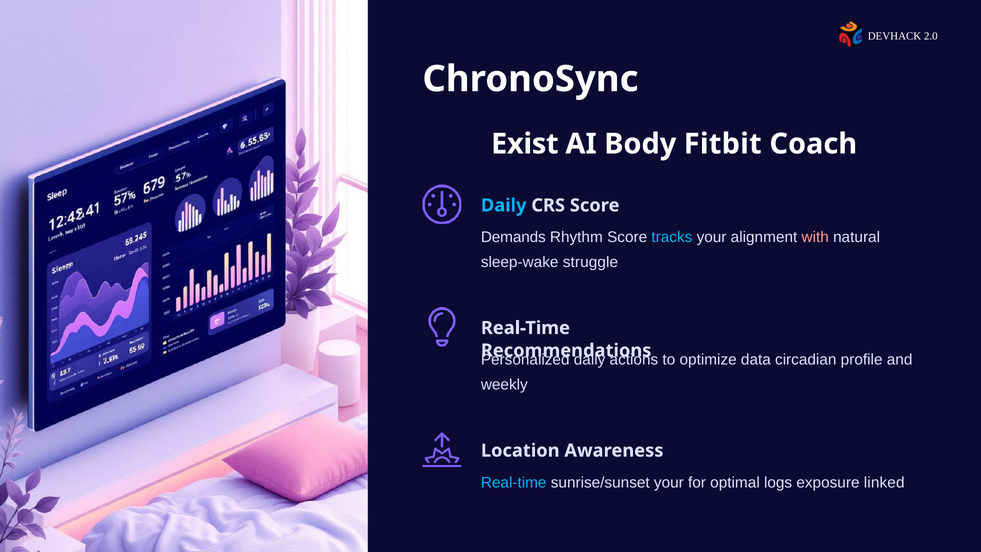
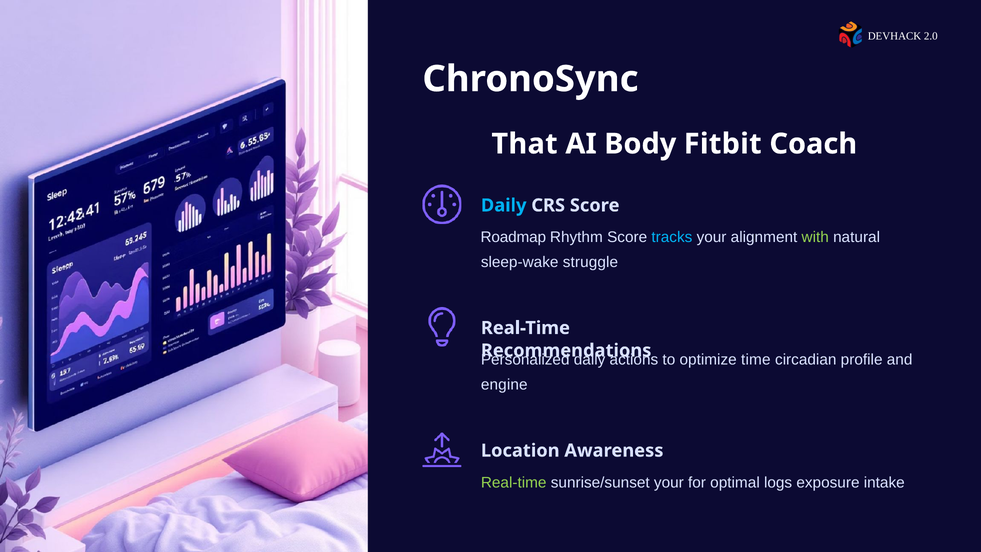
Exist: Exist -> That
Demands: Demands -> Roadmap
with colour: pink -> light green
data: data -> time
weekly: weekly -> engine
Real-time at (514, 482) colour: light blue -> light green
linked: linked -> intake
